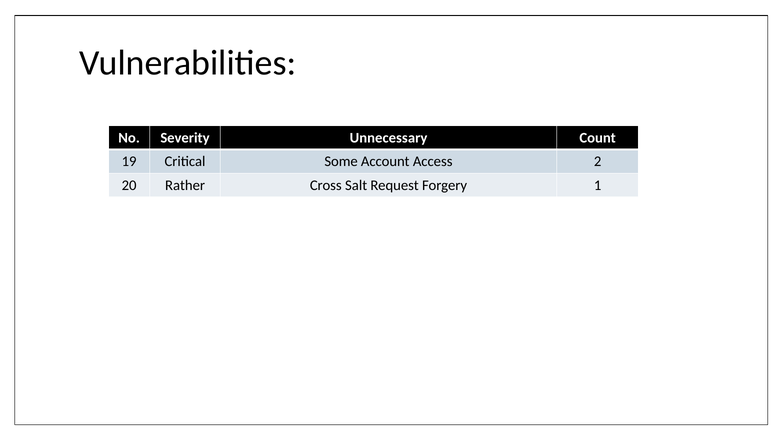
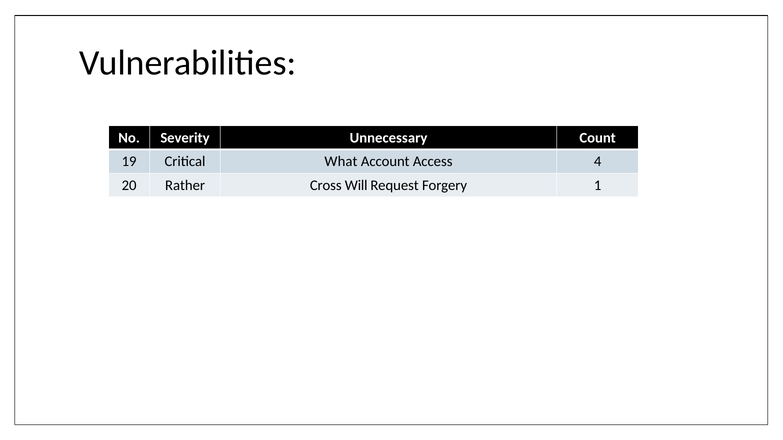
Some: Some -> What
2: 2 -> 4
Salt: Salt -> Will
